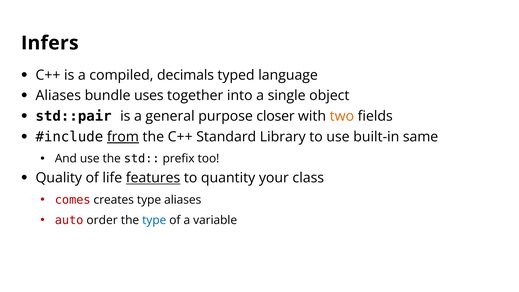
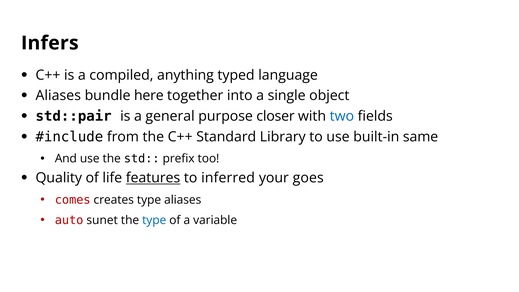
decimals: decimals -> anything
uses: uses -> here
two colour: orange -> blue
from underline: present -> none
quantity: quantity -> inferred
class: class -> goes
order: order -> sunet
